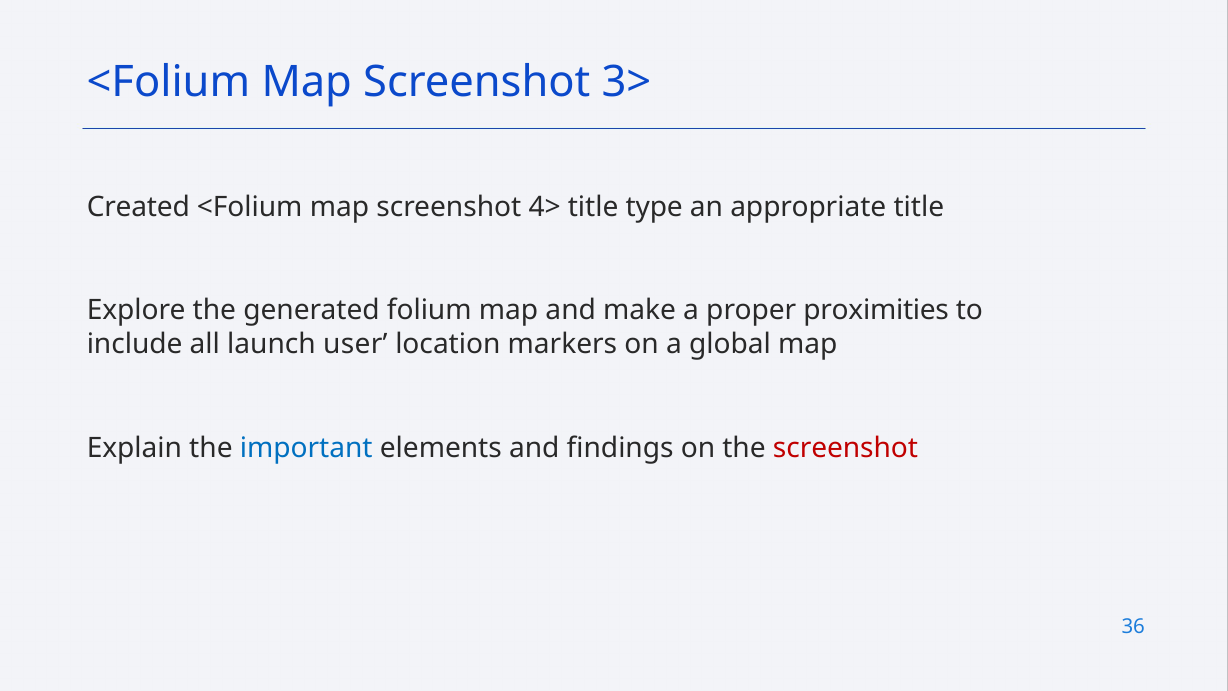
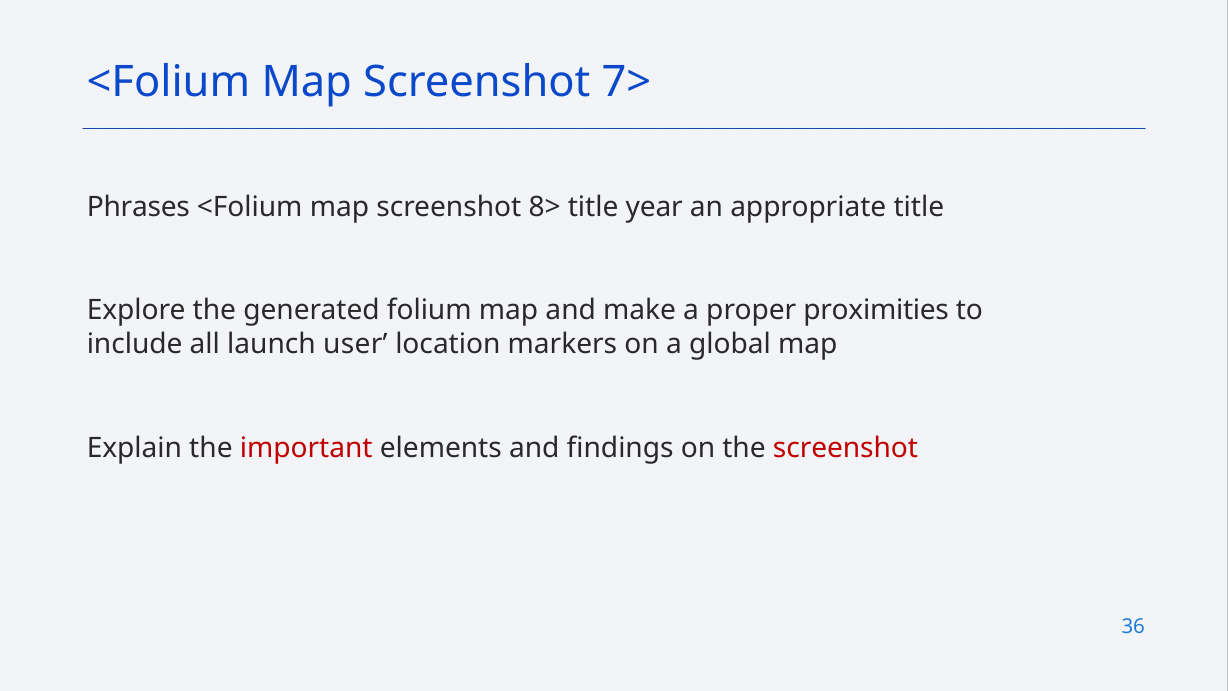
3>: 3> -> 7>
Created: Created -> Phrases
4>: 4> -> 8>
type: type -> year
important colour: blue -> red
